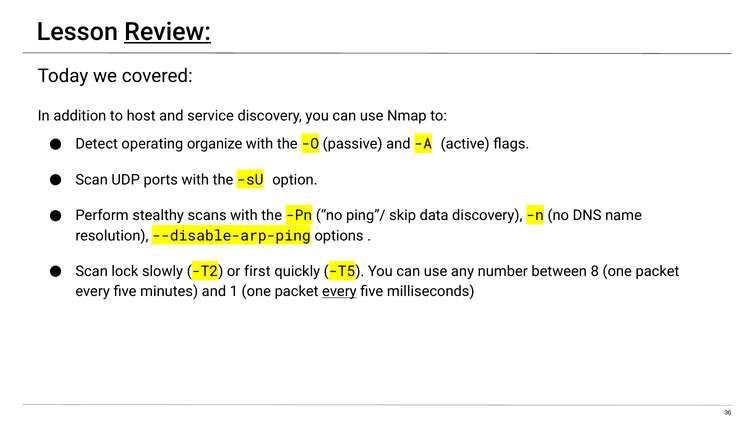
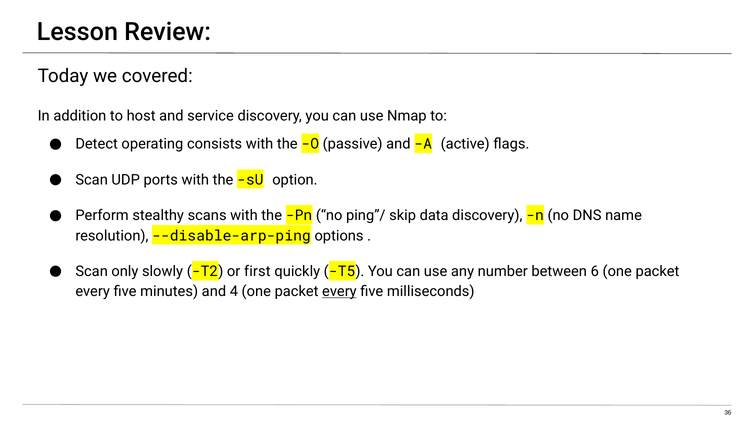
Review underline: present -> none
organize: organize -> consists
lock: lock -> only
8: 8 -> 6
1: 1 -> 4
